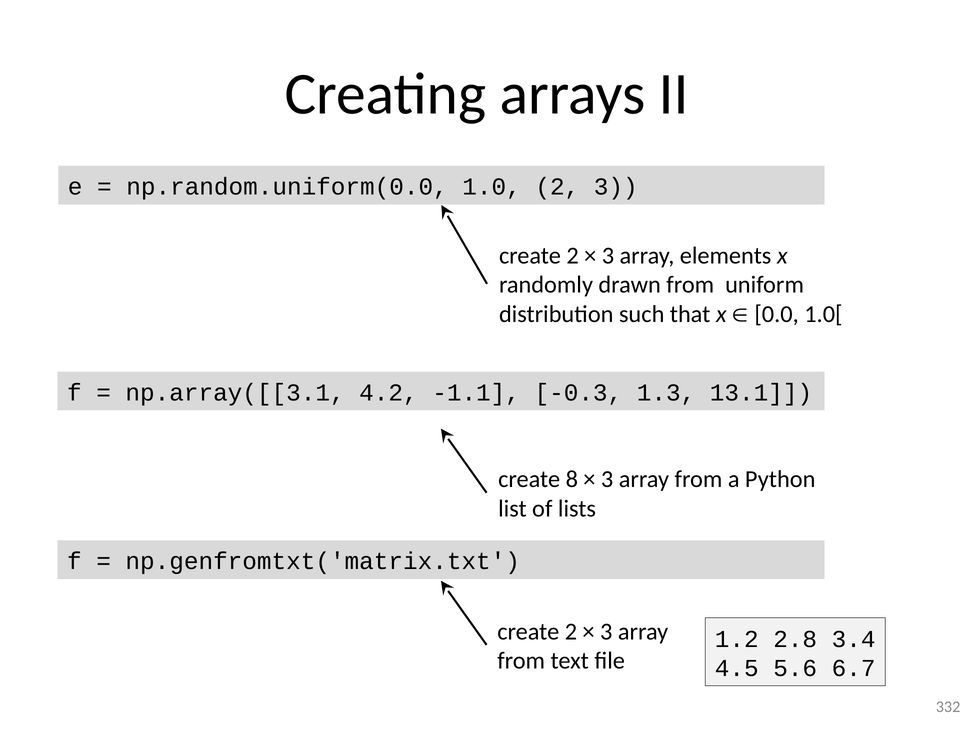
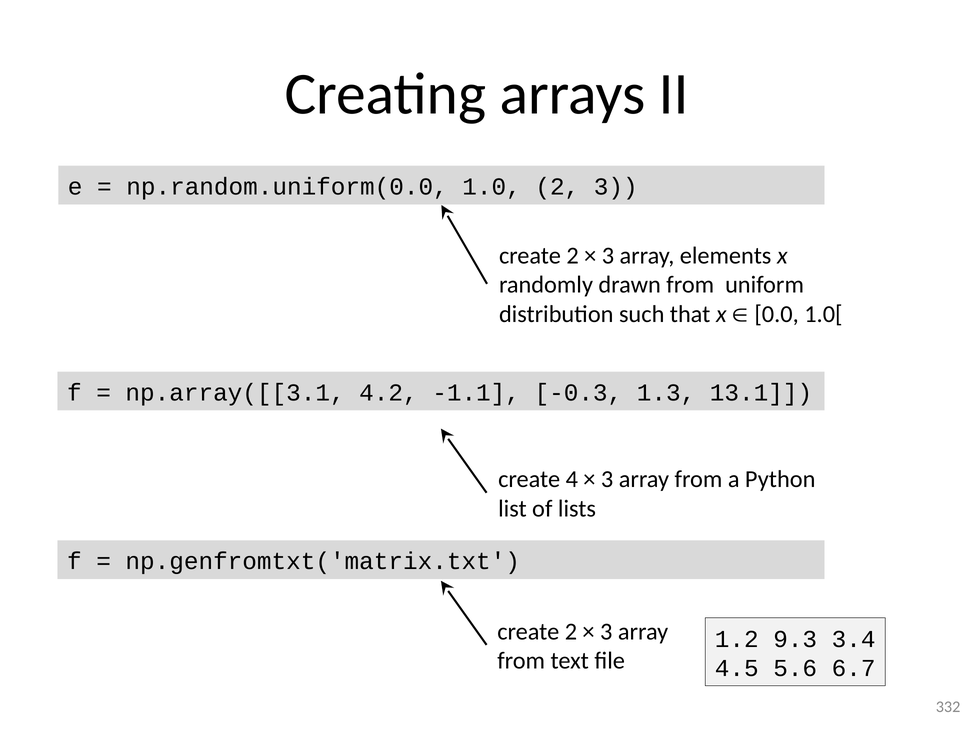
8: 8 -> 4
2.8: 2.8 -> 9.3
